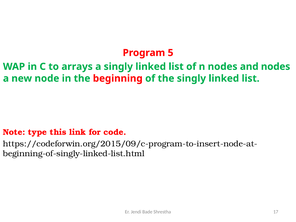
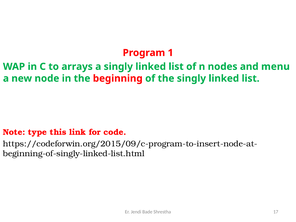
5: 5 -> 1
and nodes: nodes -> menu
